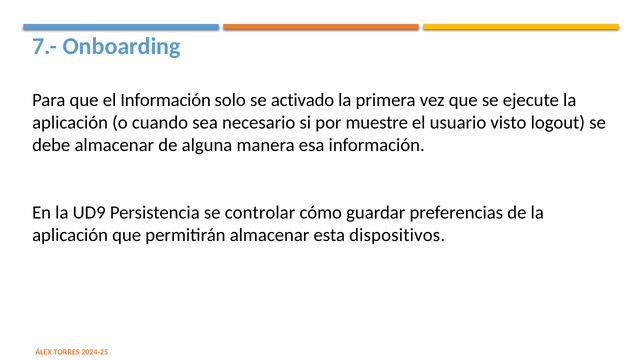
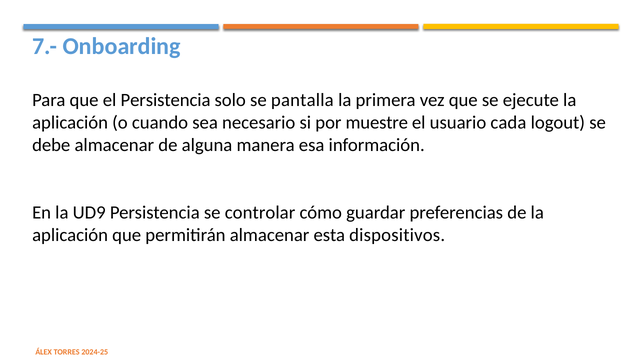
el Información: Información -> Persistencia
activado: activado -> pantalla
visto: visto -> cada
